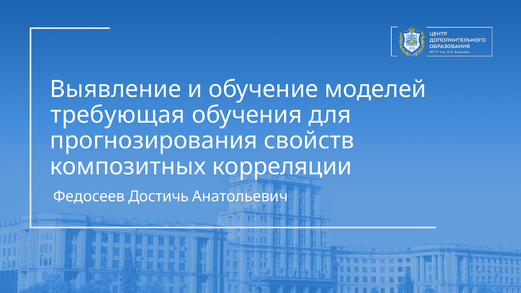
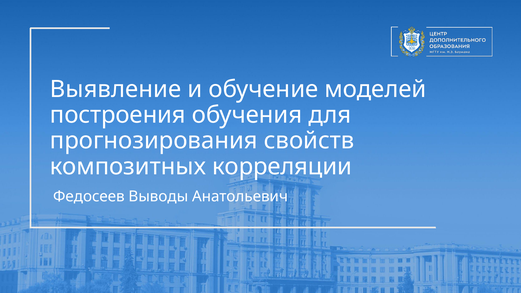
требующая: требующая -> построения
Достичь: Достичь -> Выводы
